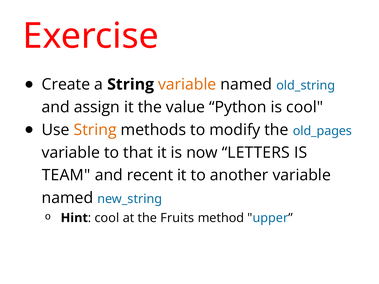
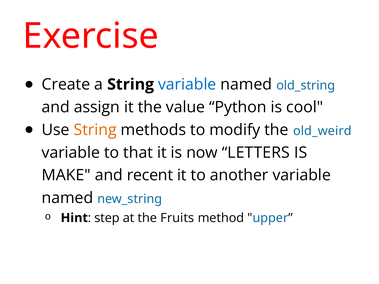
variable at (187, 84) colour: orange -> blue
old_pages: old_pages -> old_weird
TEAM: TEAM -> MAKE
Hint cool: cool -> step
